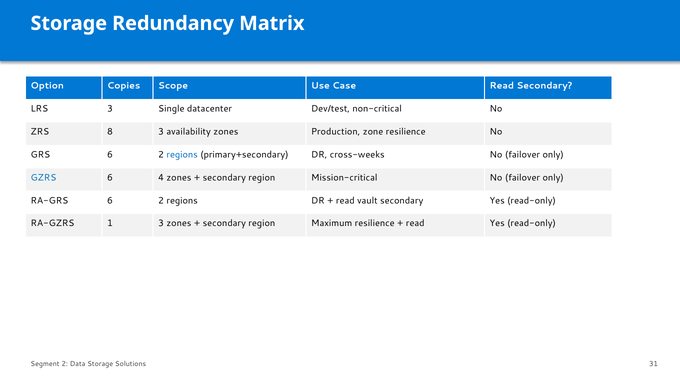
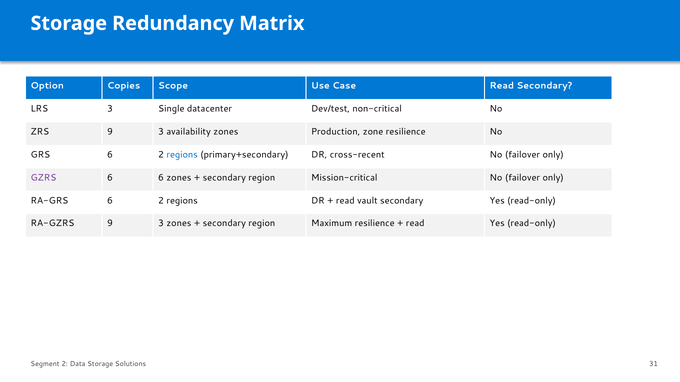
ZRS 8: 8 -> 9
cross-weeks: cross-weeks -> cross-recent
GZRS colour: blue -> purple
6 4: 4 -> 6
RA-GZRS 1: 1 -> 9
